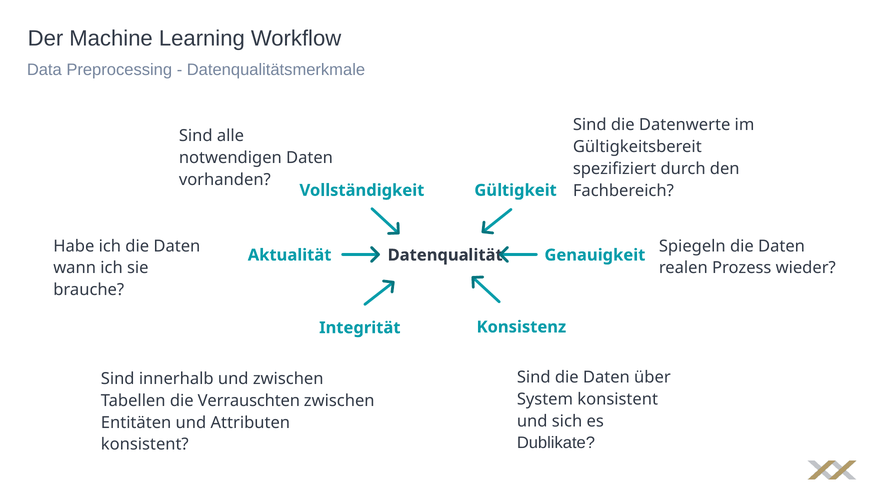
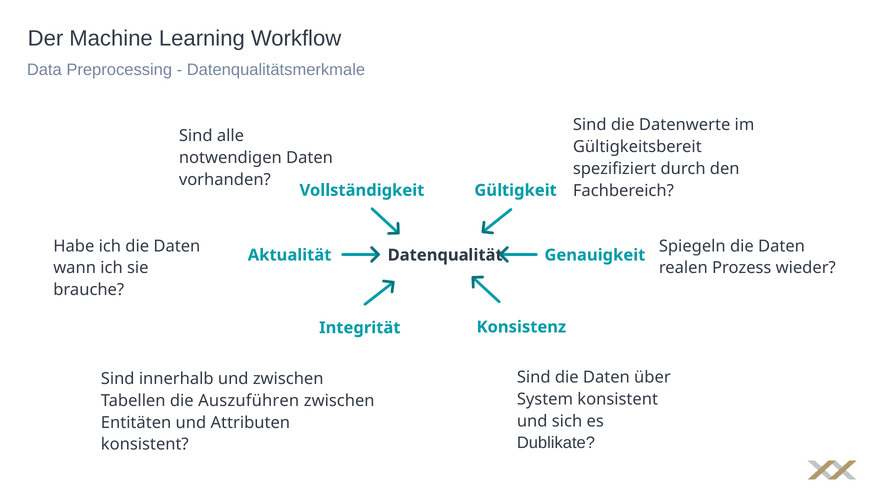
Verrauschten: Verrauschten -> Auszuführen
